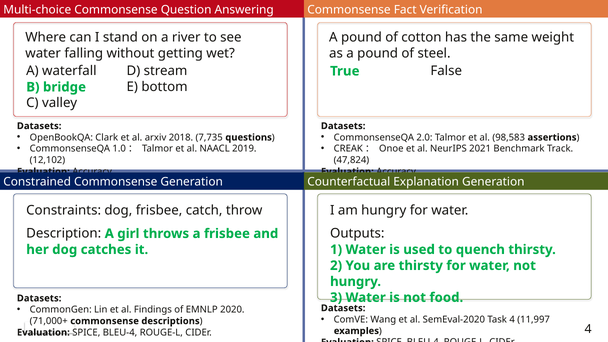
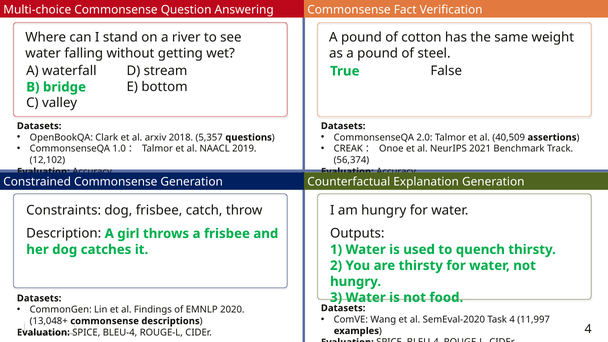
7,735: 7,735 -> 5,357
98,583: 98,583 -> 40,509
47,824: 47,824 -> 56,374
71,000+: 71,000+ -> 13,048+
